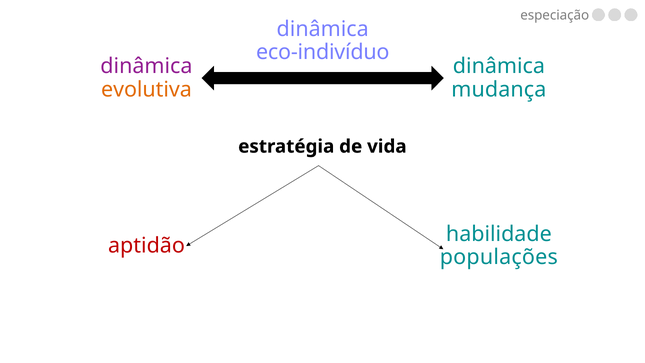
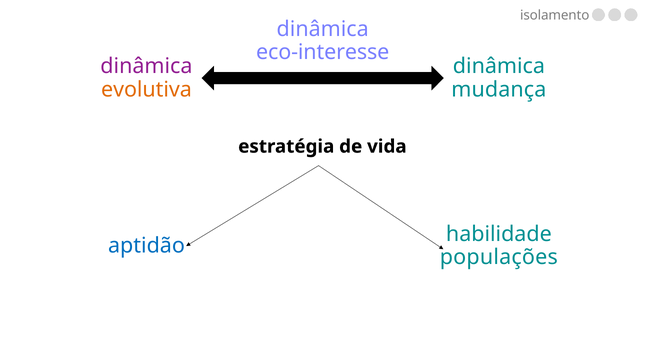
especiação: especiação -> isolamento
eco-indivíduo: eco-indivíduo -> eco-interesse
aptidão colour: red -> blue
